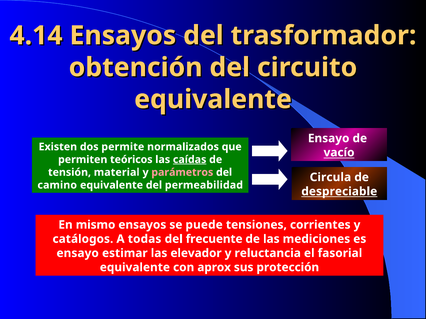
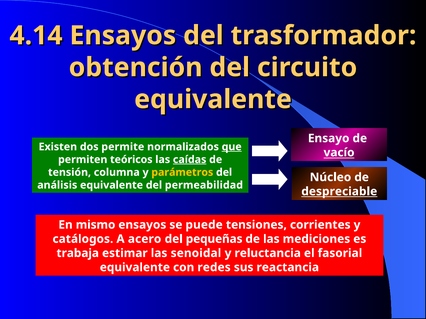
que underline: none -> present
material: material -> columna
parámetros colour: pink -> yellow
Circula: Circula -> Núcleo
camino: camino -> análisis
todas: todas -> acero
frecuente: frecuente -> pequeñas
ensayo at (78, 254): ensayo -> trabaja
elevador: elevador -> senoidal
aprox: aprox -> redes
protección: protección -> reactancia
